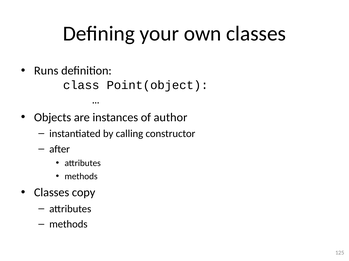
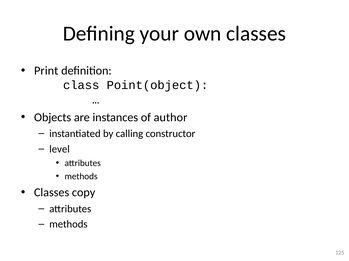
Runs: Runs -> Print
after: after -> level
